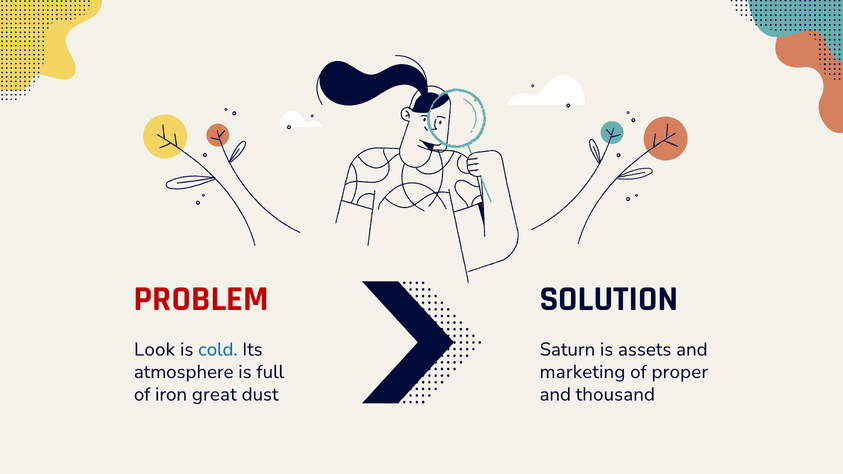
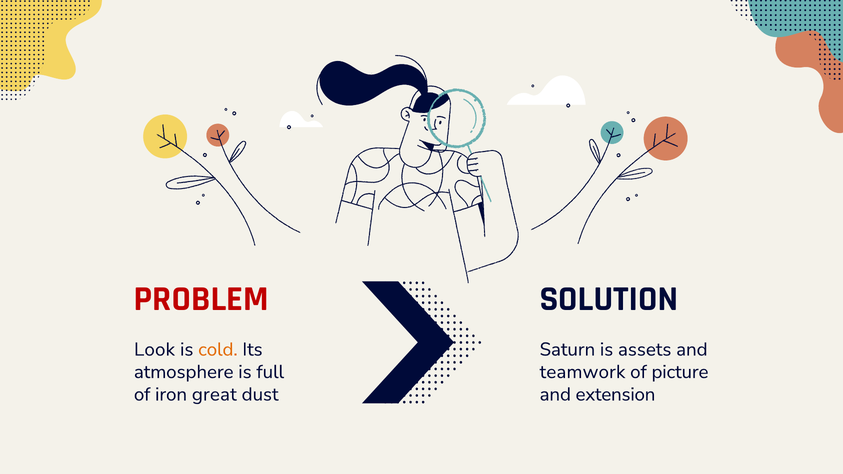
cold colour: blue -> orange
marketing: marketing -> teamwork
proper: proper -> picture
thousand: thousand -> extension
